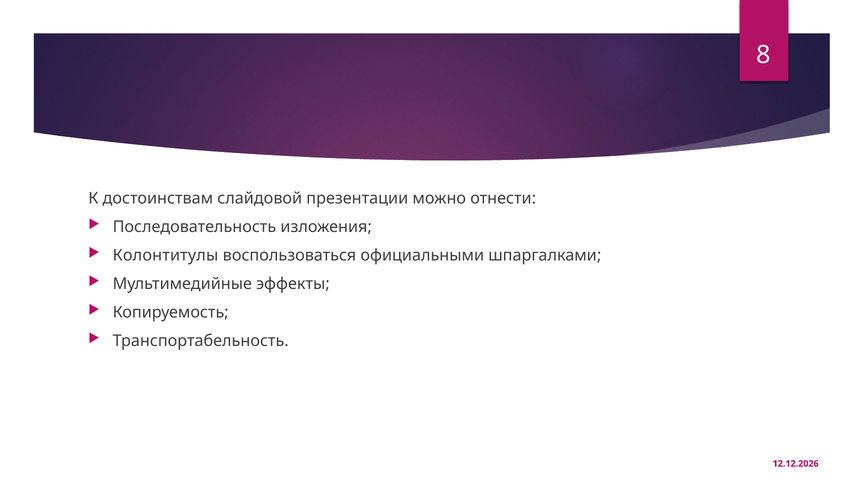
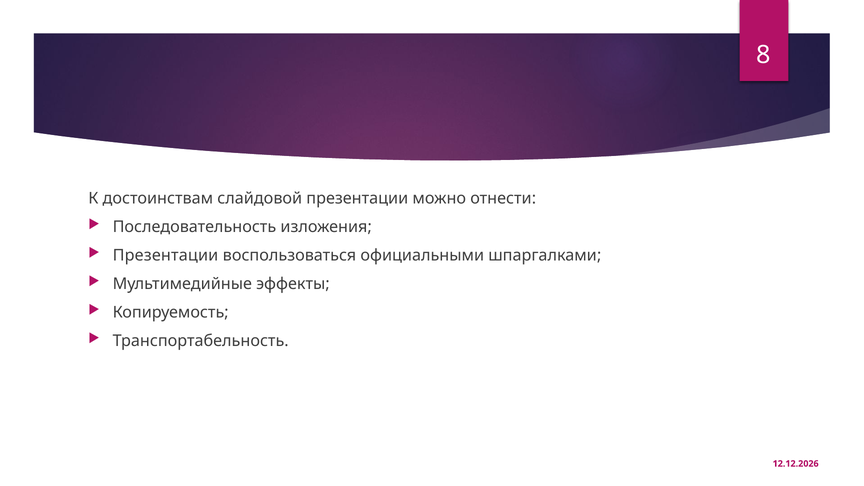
Колонтитулы at (165, 255): Колонтитулы -> Презентации
